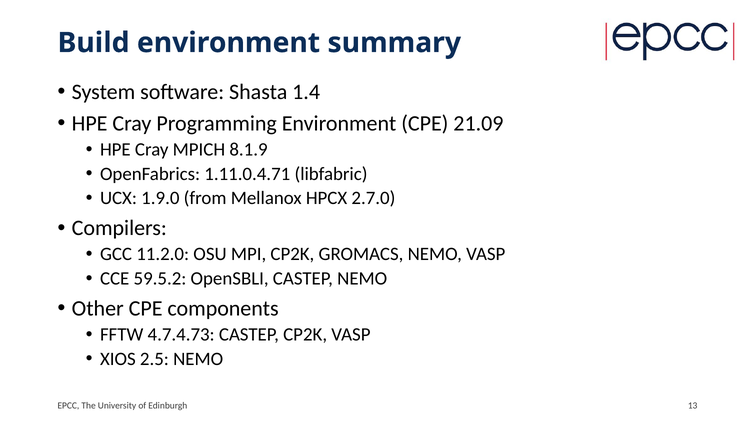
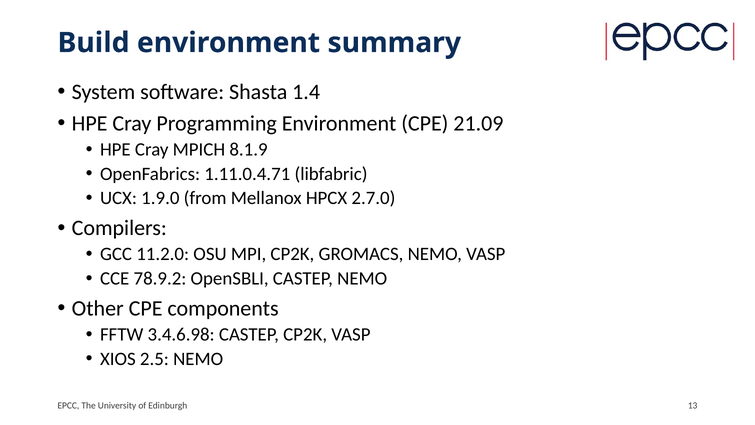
59.5.2: 59.5.2 -> 78.9.2
4.7.4.73: 4.7.4.73 -> 3.4.6.98
